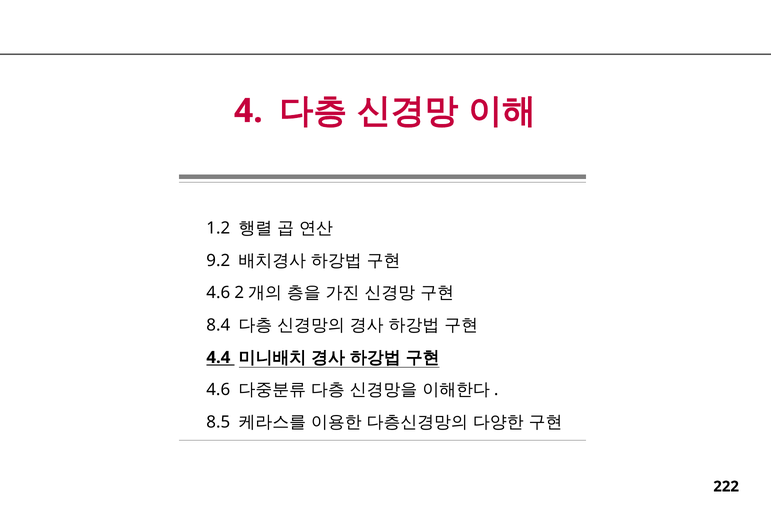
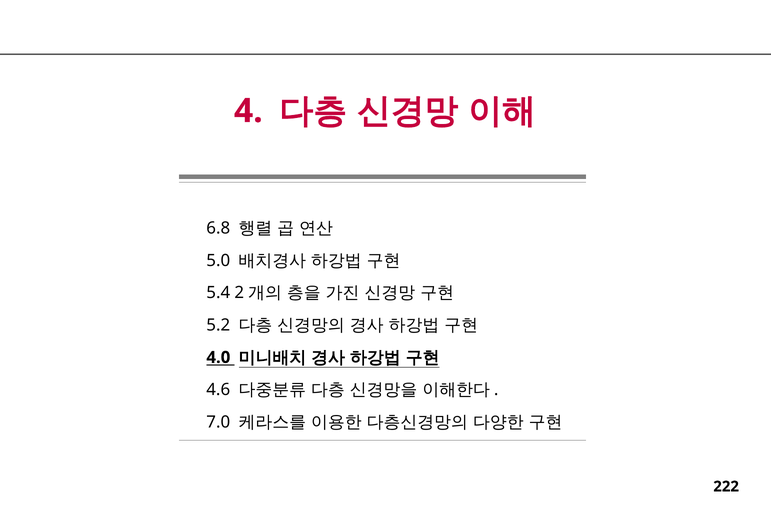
1.2: 1.2 -> 6.8
9.2: 9.2 -> 5.0
4.6 at (218, 292): 4.6 -> 5.4
8.4: 8.4 -> 5.2
4.4: 4.4 -> 4.0
8.5: 8.5 -> 7.0
